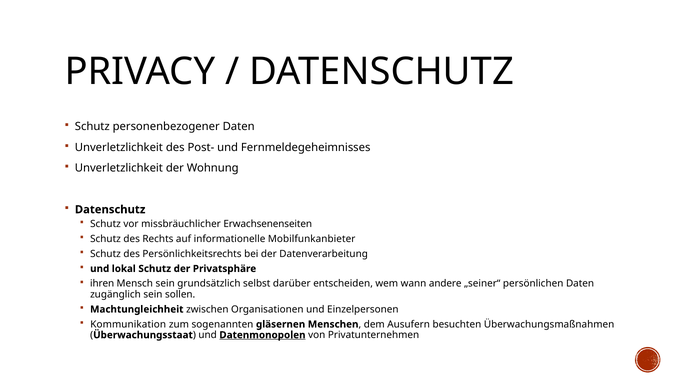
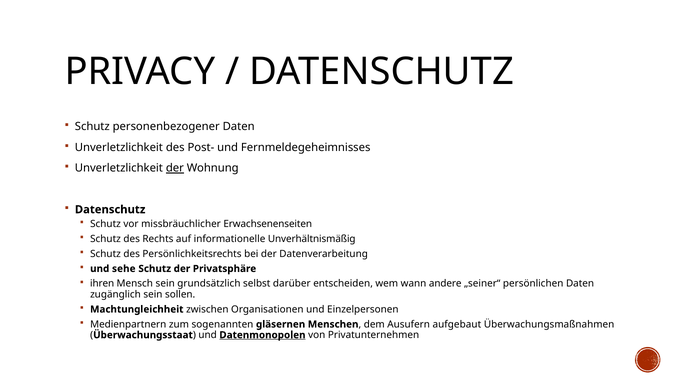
der at (175, 168) underline: none -> present
Mobilfunkanbieter: Mobilfunkanbieter -> Unverhältnismäßig
lokal: lokal -> sehe
Kommunikation: Kommunikation -> Medienpartnern
besuchten: besuchten -> aufgebaut
